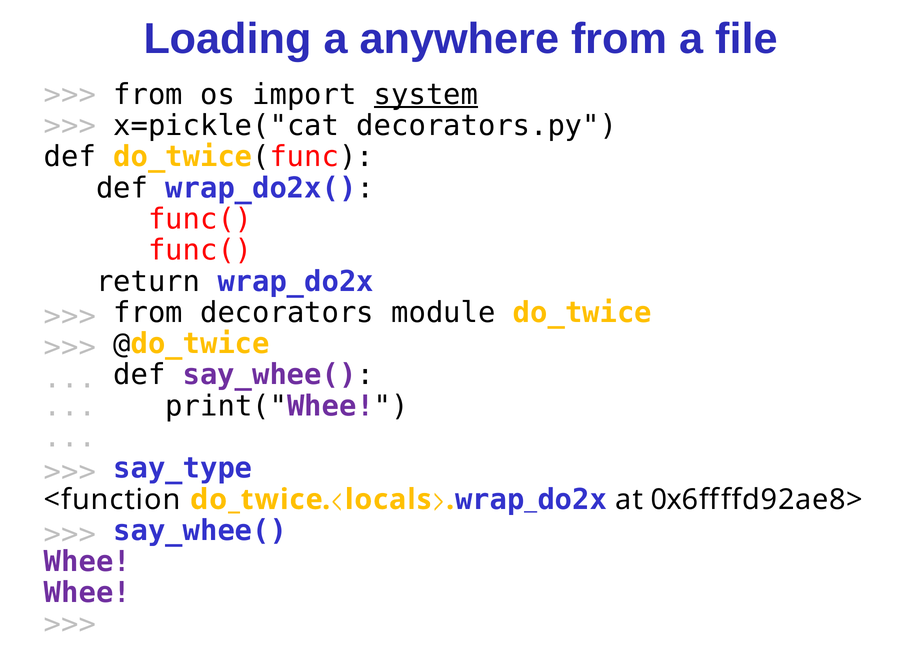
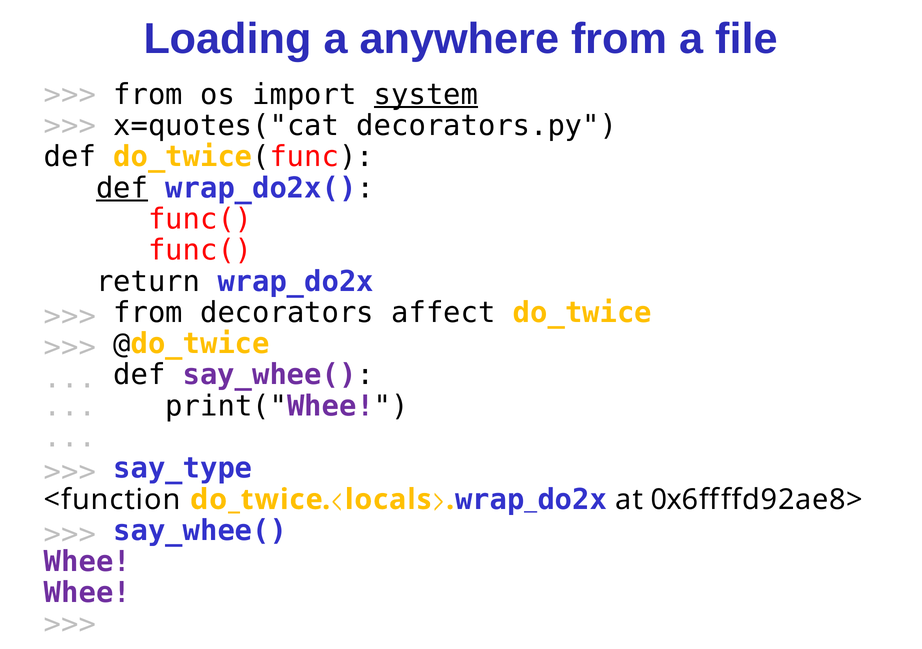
x=pickle("cat: x=pickle("cat -> x=quotes("cat
def at (122, 188) underline: none -> present
module: module -> affect
